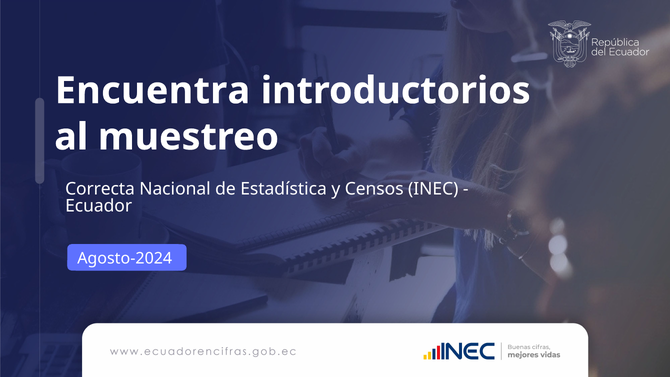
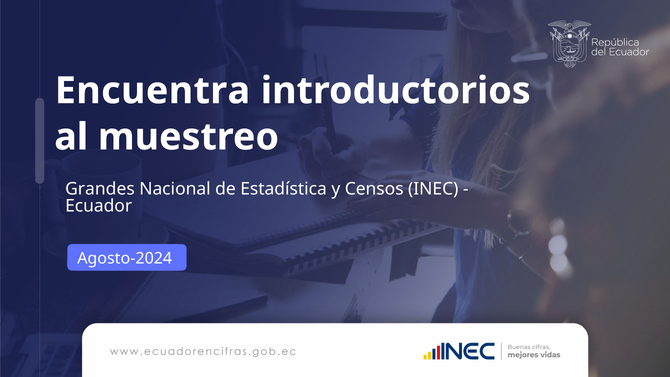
Correcta: Correcta -> Grandes
